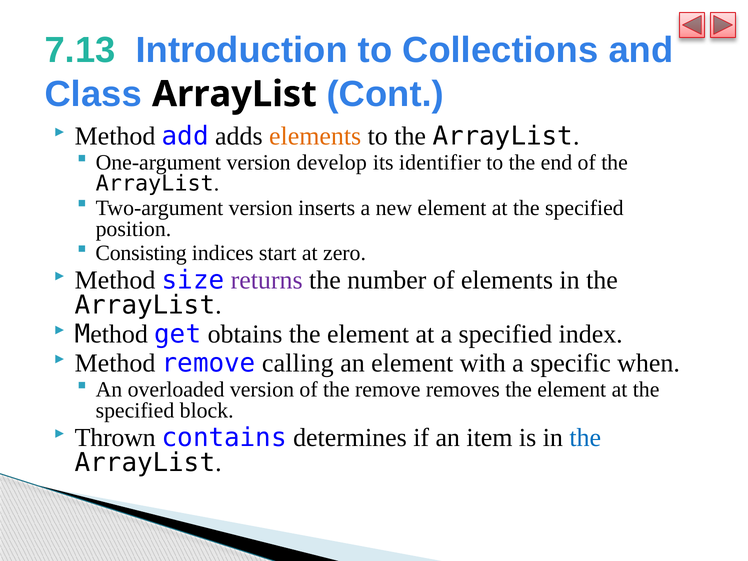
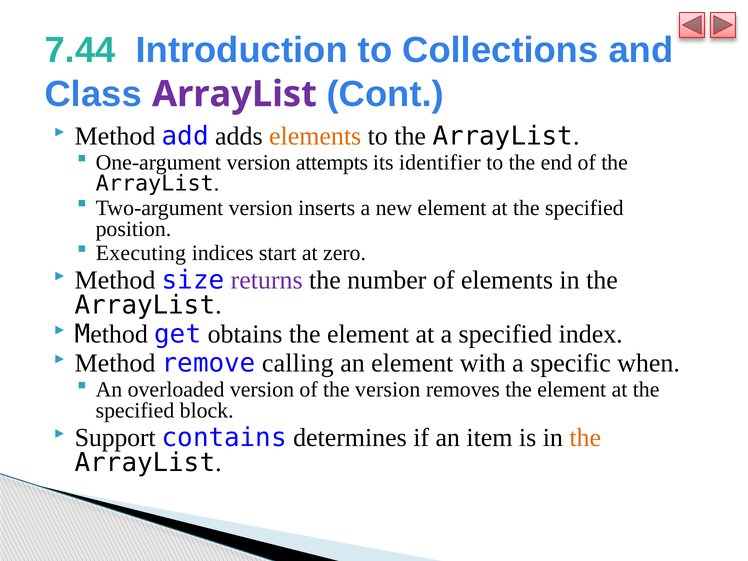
7.13: 7.13 -> 7.44
ArrayList at (234, 94) colour: black -> purple
develop: develop -> attempts
Consisting: Consisting -> Executing
the remove: remove -> version
Thrown: Thrown -> Support
the at (585, 438) colour: blue -> orange
